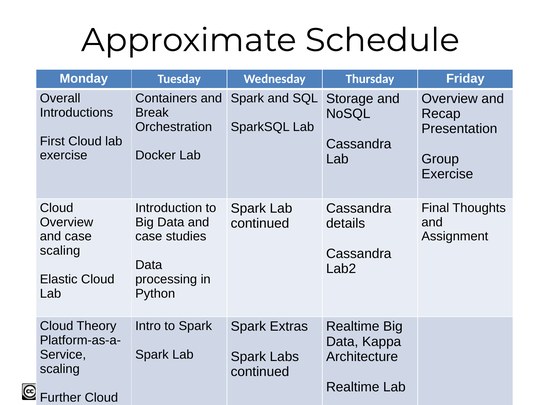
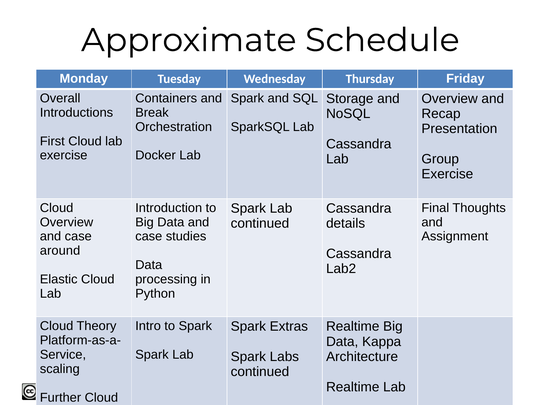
scaling at (60, 251): scaling -> around
